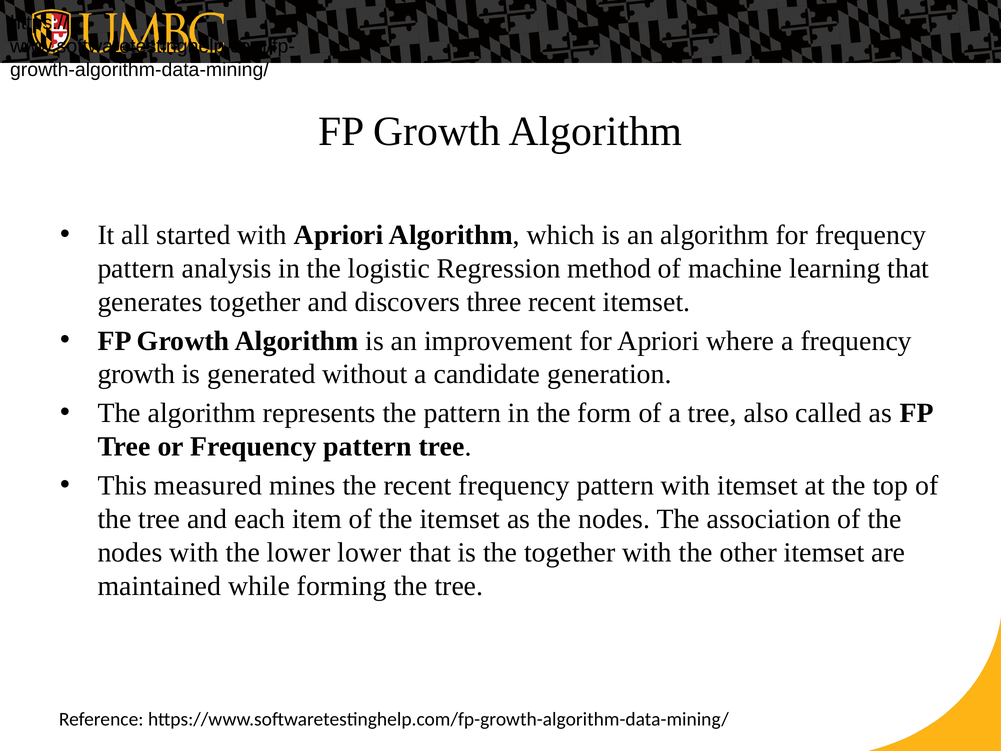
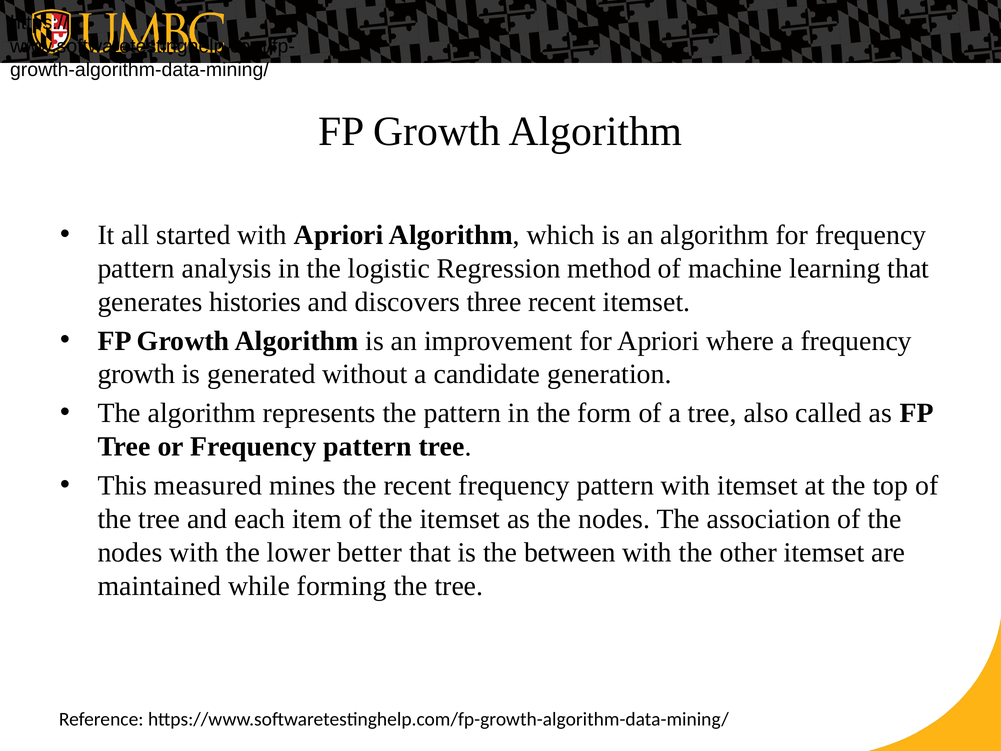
generates together: together -> histories
lower lower: lower -> better
the together: together -> between
